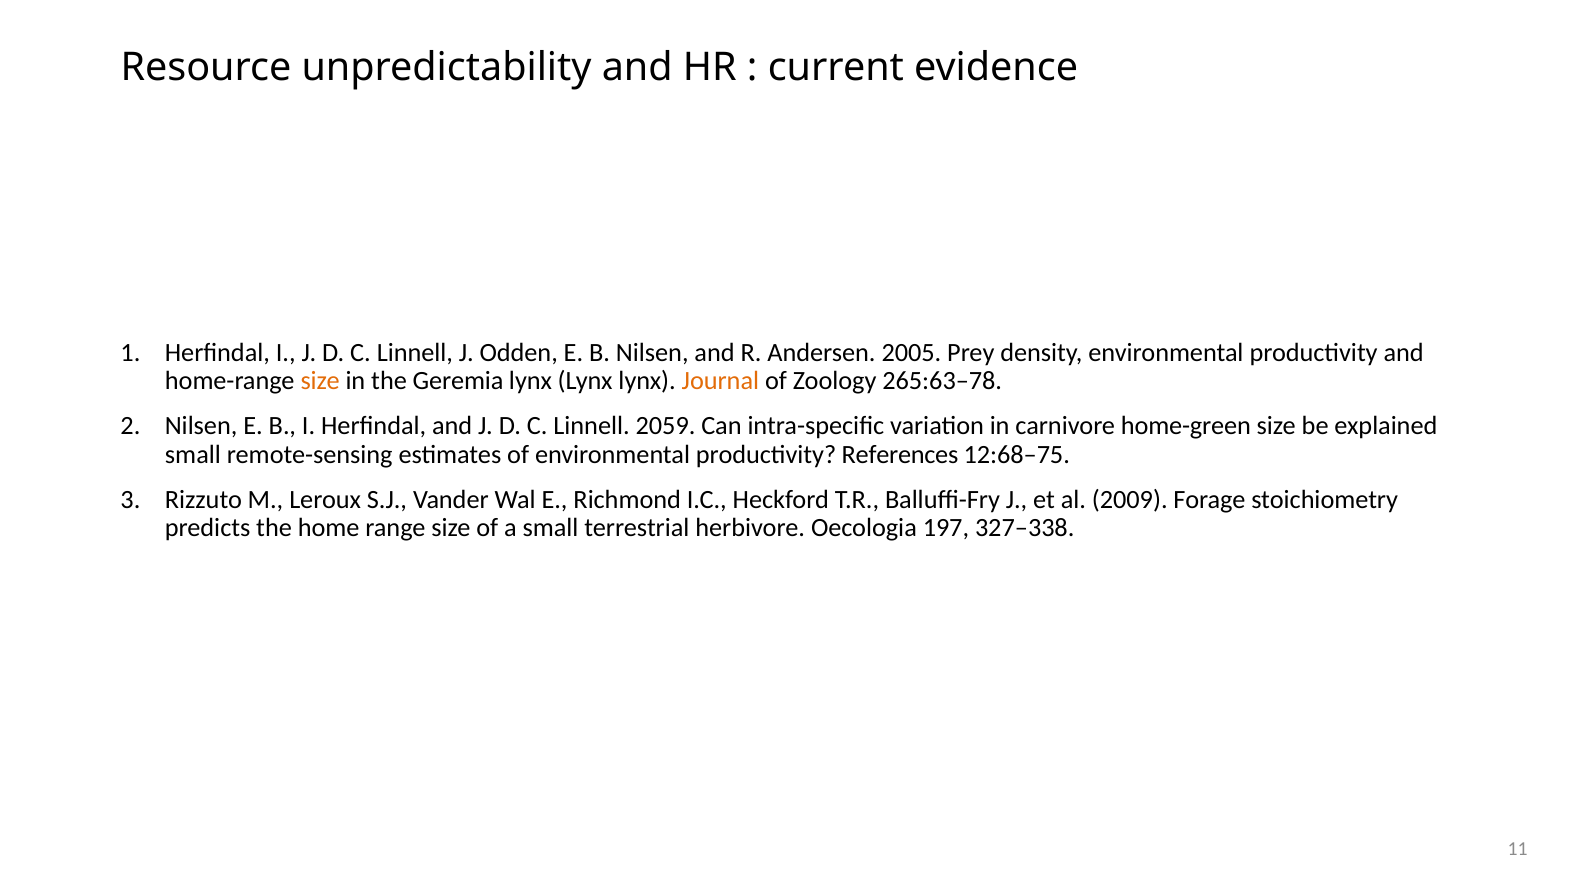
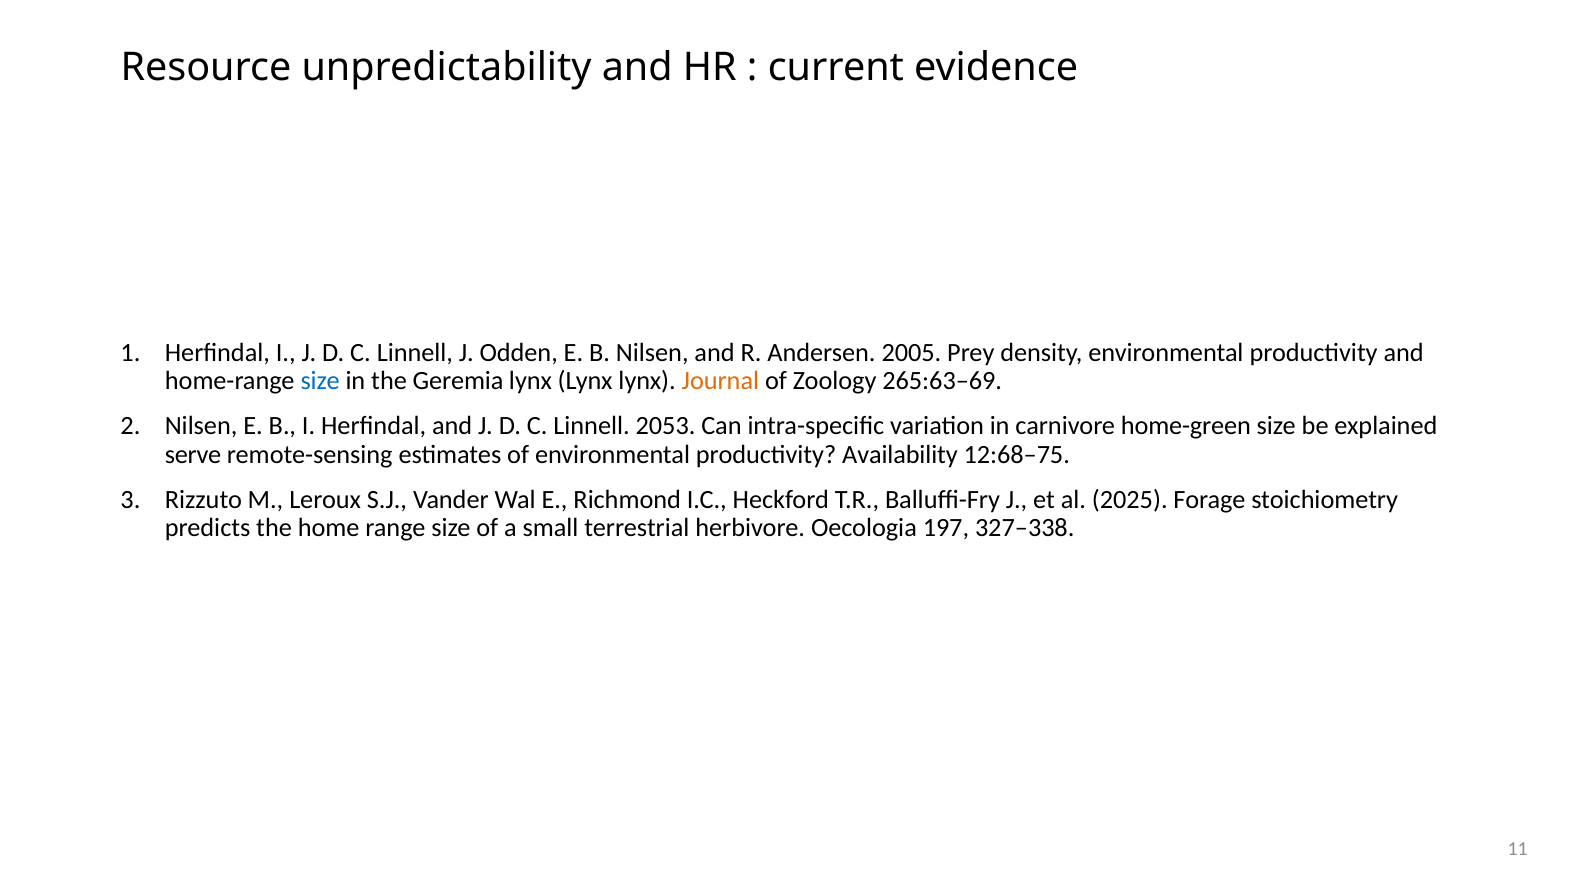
size at (320, 381) colour: orange -> blue
265:63–78: 265:63–78 -> 265:63–69
2059: 2059 -> 2053
small at (193, 454): small -> serve
References: References -> Availability
2009: 2009 -> 2025
